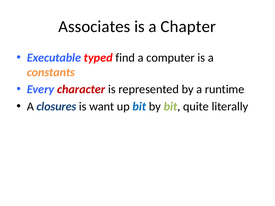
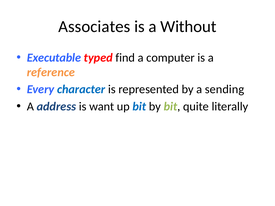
Chapter: Chapter -> Without
constants: constants -> reference
character colour: red -> blue
runtime: runtime -> sending
closures: closures -> address
